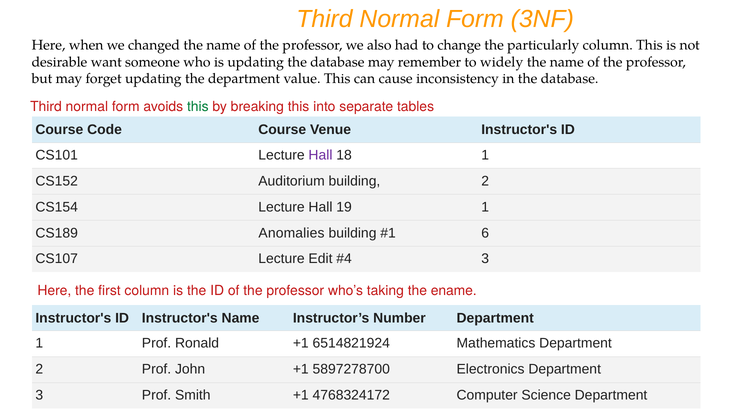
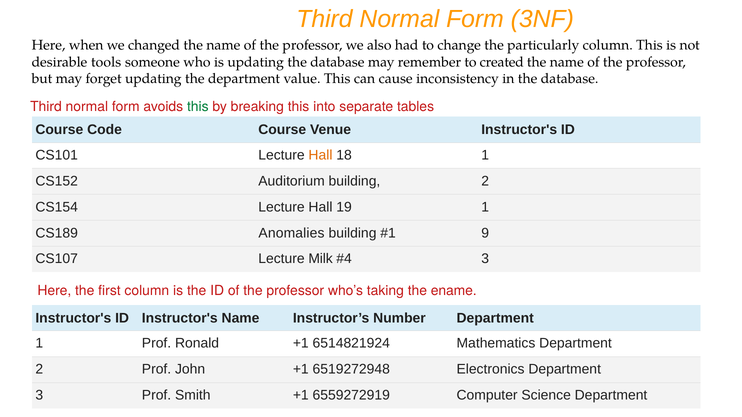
want: want -> tools
widely: widely -> created
Hall at (320, 155) colour: purple -> orange
6: 6 -> 9
Edit: Edit -> Milk
5897278700: 5897278700 -> 6519272948
4768324172: 4768324172 -> 6559272919
